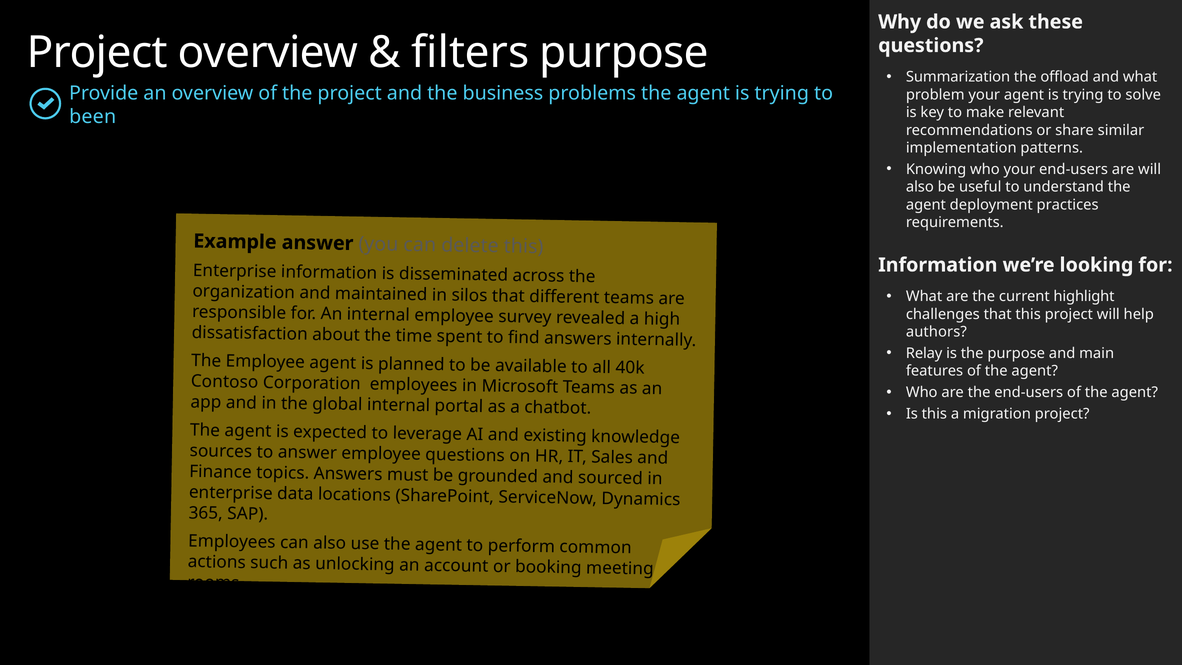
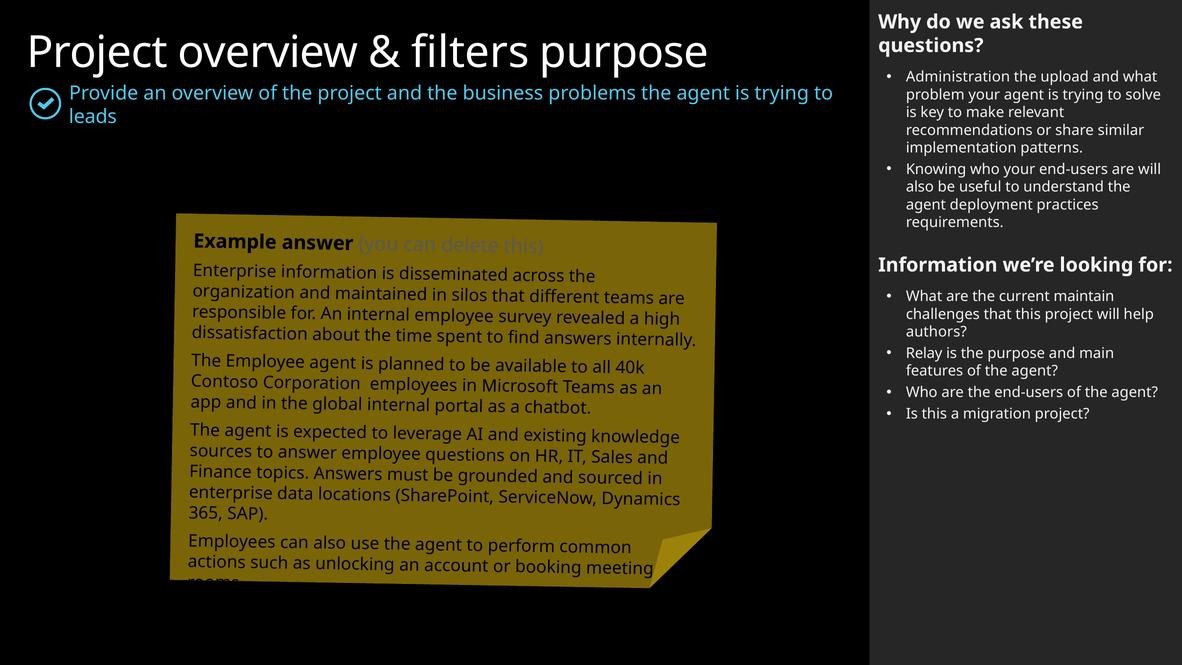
Summarization: Summarization -> Administration
offload: offload -> upload
been: been -> leads
highlight: highlight -> maintain
